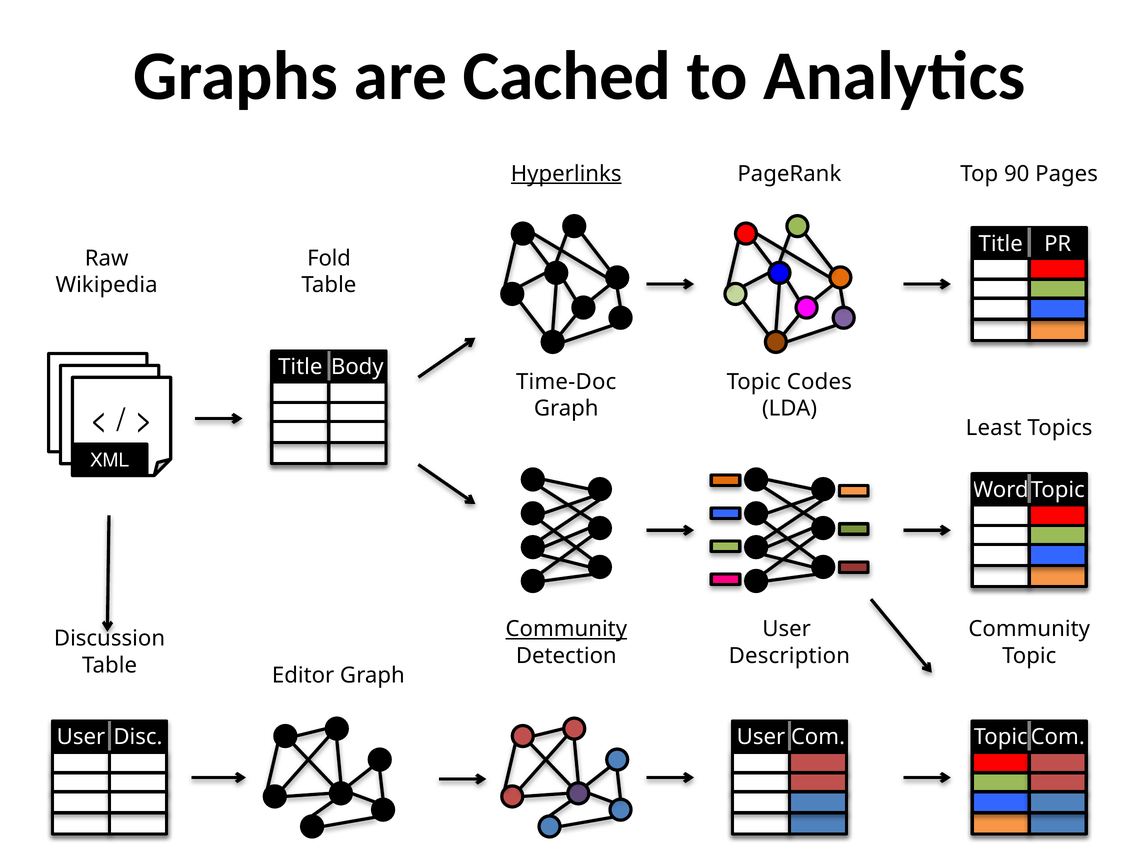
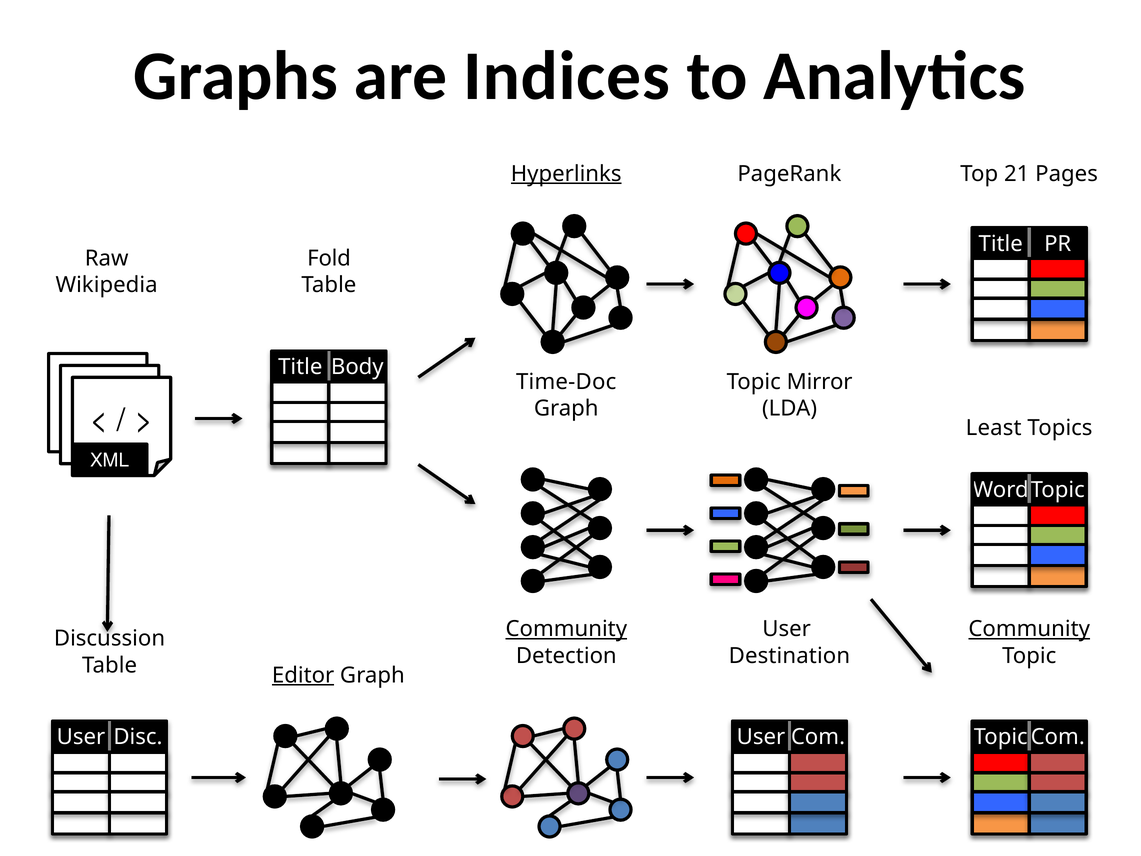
Cached: Cached -> Indices
90: 90 -> 21
Codes: Codes -> Mirror
Community at (1029, 629) underline: none -> present
Description: Description -> Destination
Editor underline: none -> present
